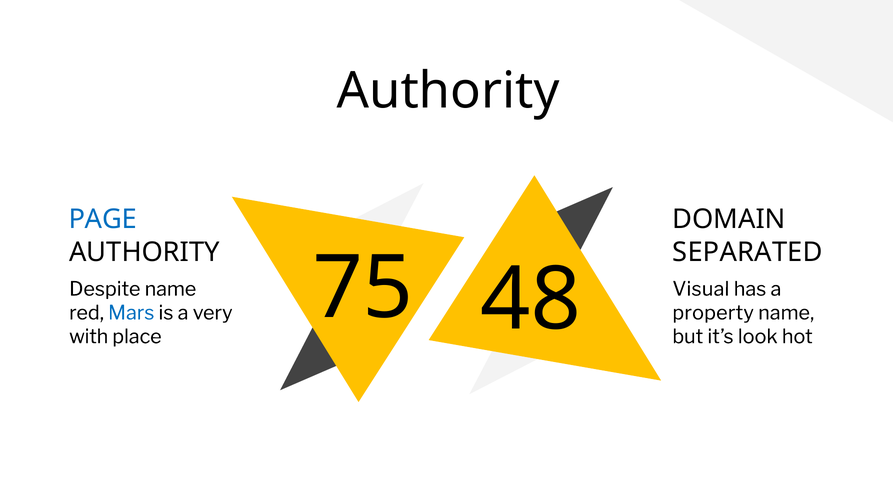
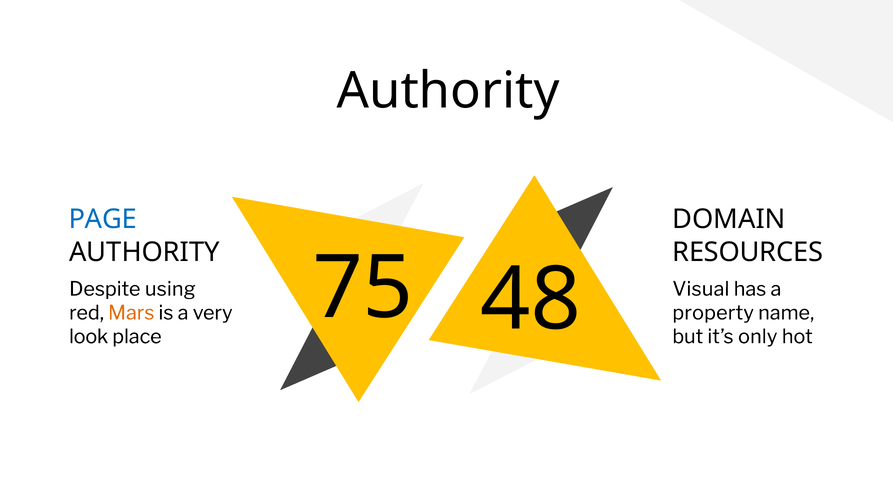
SEPARATED: SEPARATED -> RESOURCES
Despite name: name -> using
Mars colour: blue -> orange
with: with -> look
look: look -> only
